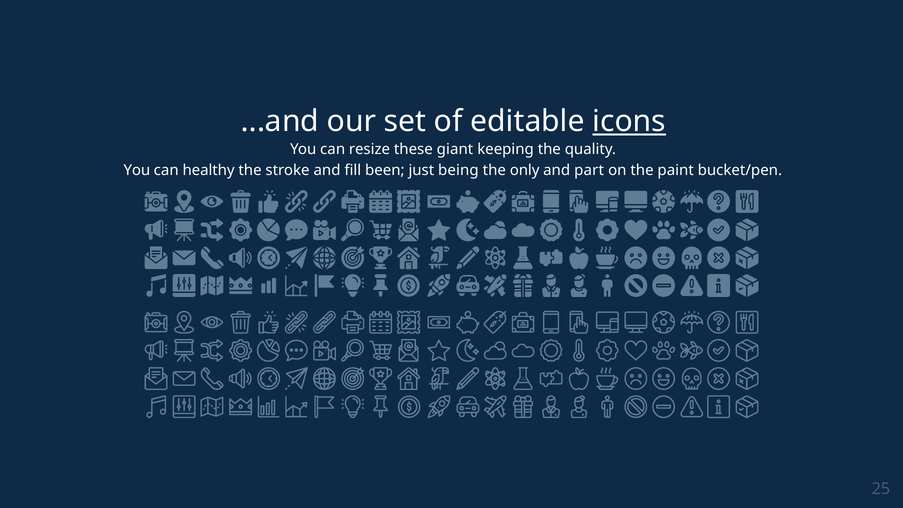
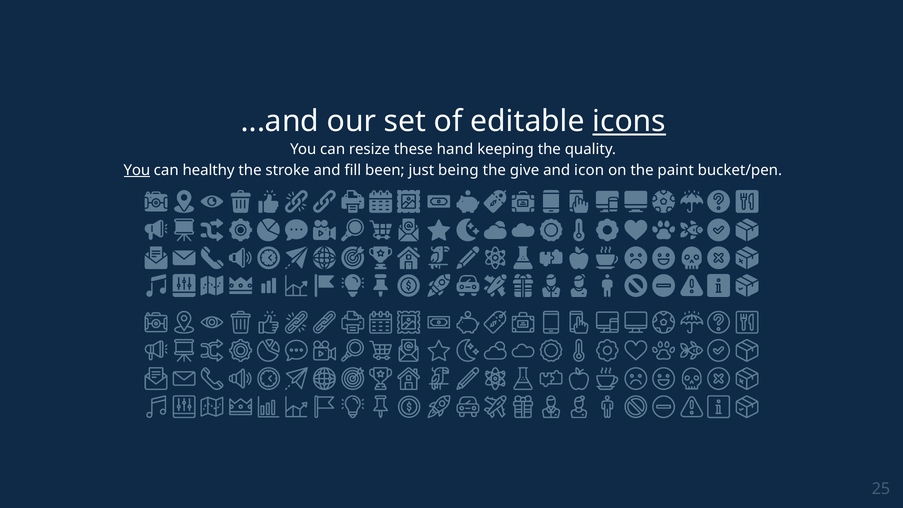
giant: giant -> hand
You at (137, 170) underline: none -> present
only: only -> give
part: part -> icon
